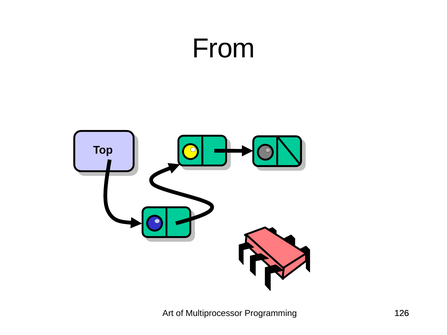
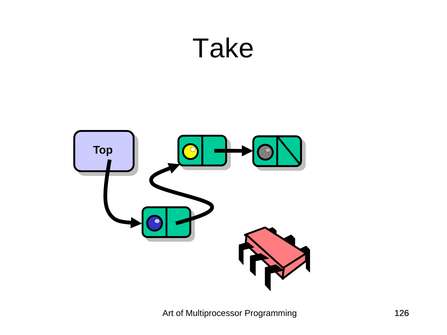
From: From -> Take
